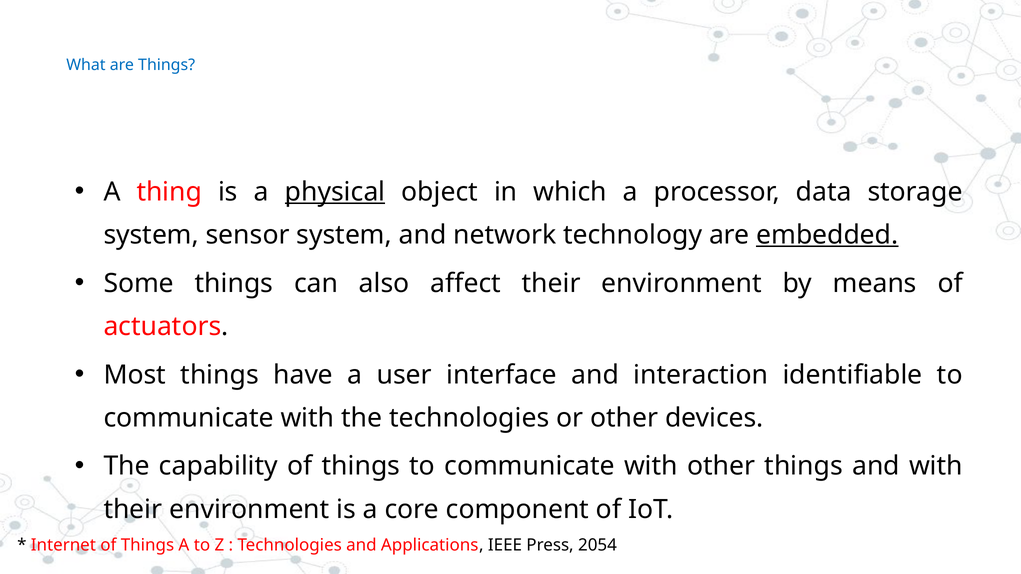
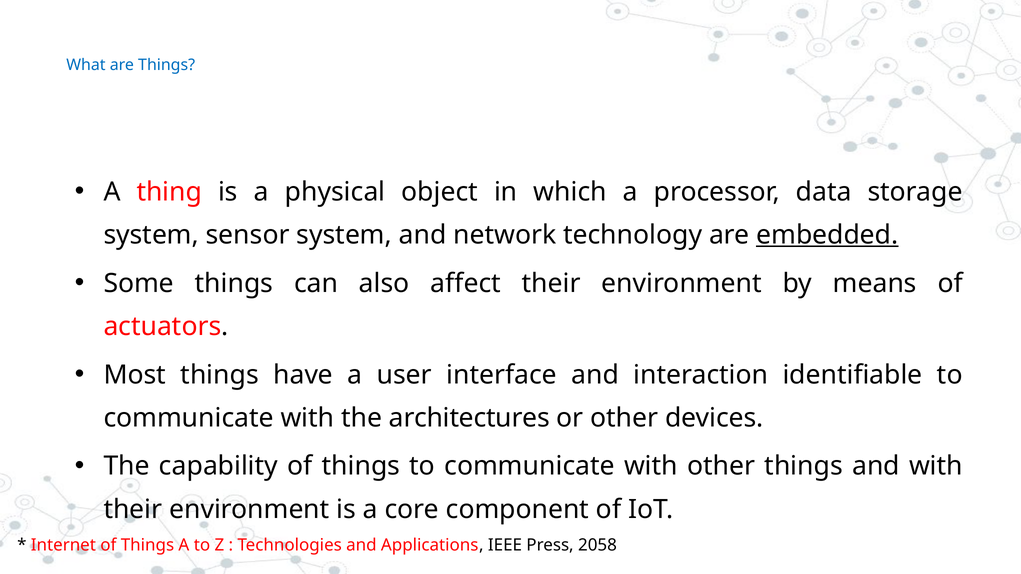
physical underline: present -> none
the technologies: technologies -> architectures
2054: 2054 -> 2058
